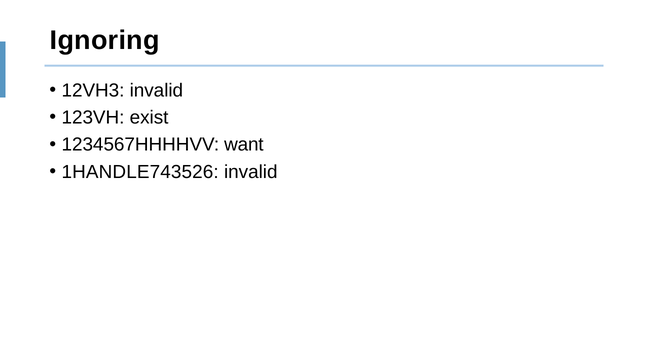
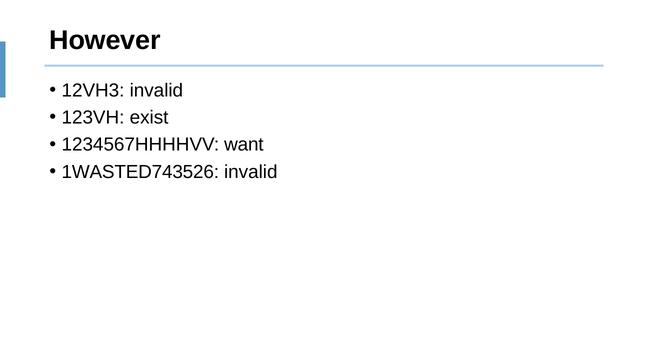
Ignoring: Ignoring -> However
1HANDLE743526: 1HANDLE743526 -> 1WASTED743526
